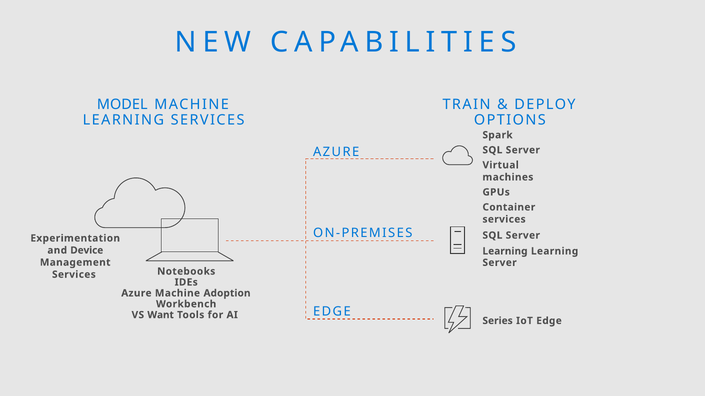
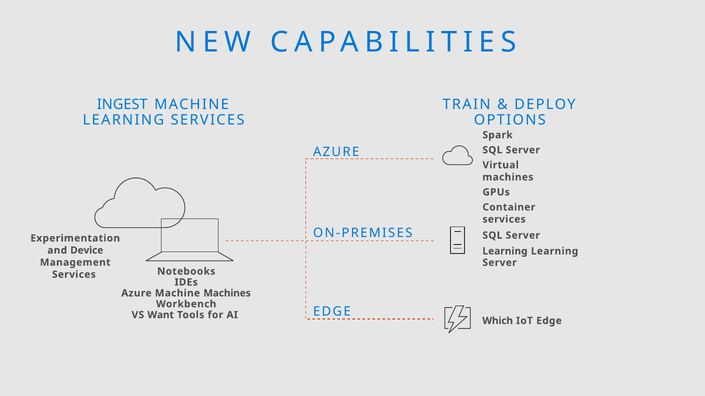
MODEL: MODEL -> INGEST
Machine Adoption: Adoption -> Machines
Series: Series -> Which
